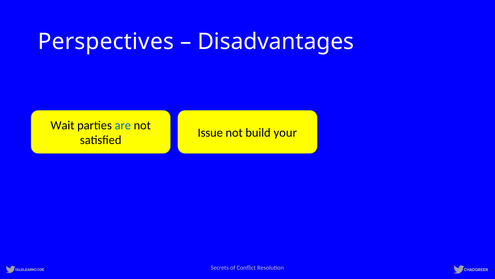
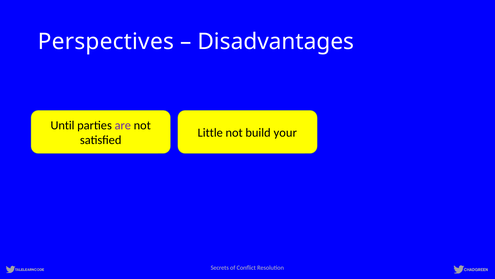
Wait: Wait -> Until
are colour: blue -> purple
Issue: Issue -> Little
